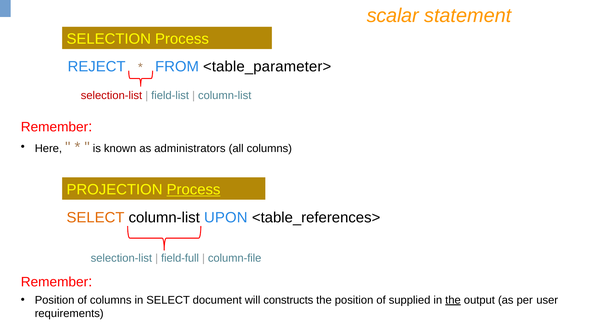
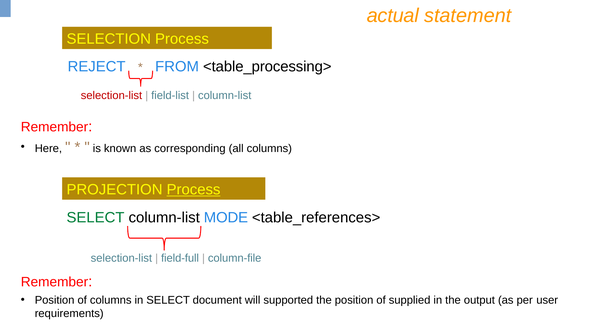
scalar: scalar -> actual
<table_parameter>: <table_parameter> -> <table_processing>
administrators: administrators -> corresponding
SELECT at (96, 218) colour: orange -> green
UPON: UPON -> MODE
constructs: constructs -> supported
the at (453, 300) underline: present -> none
